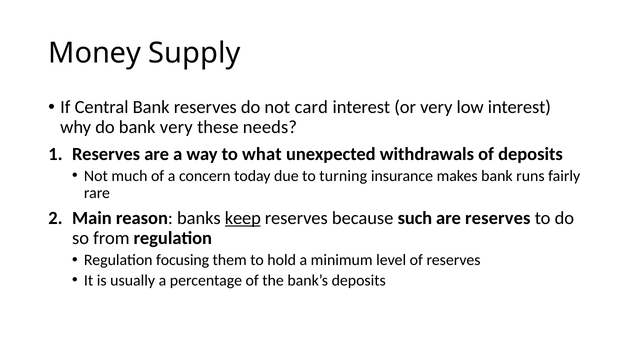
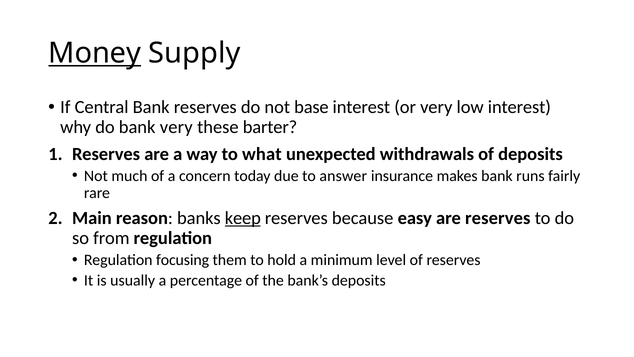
Money underline: none -> present
card: card -> base
needs: needs -> barter
turning: turning -> answer
such: such -> easy
